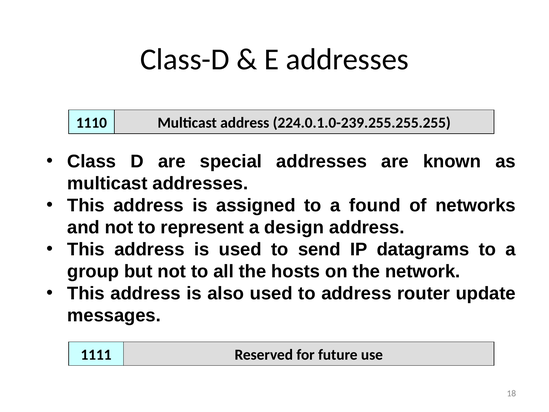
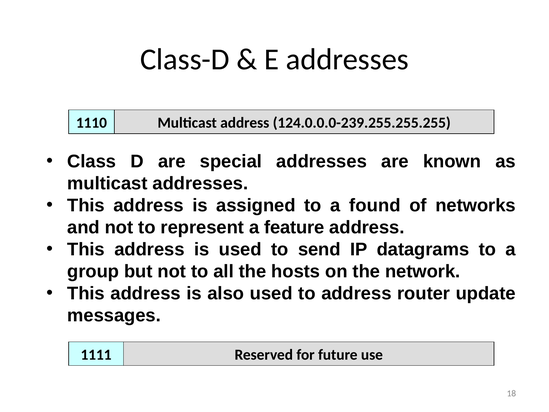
224.0.1.0-239.255.255.255: 224.0.1.0-239.255.255.255 -> 124.0.0.0-239.255.255.255
design: design -> feature
